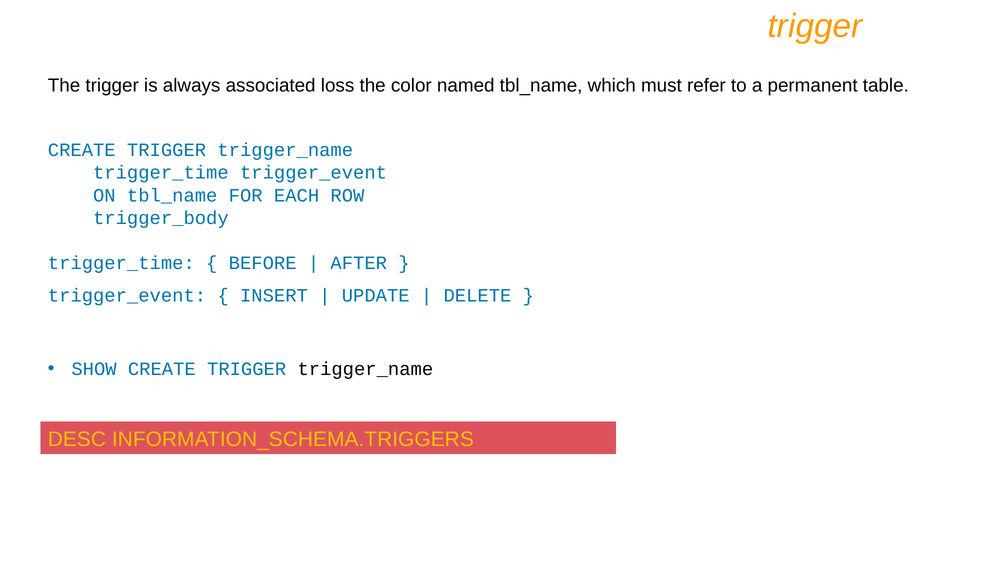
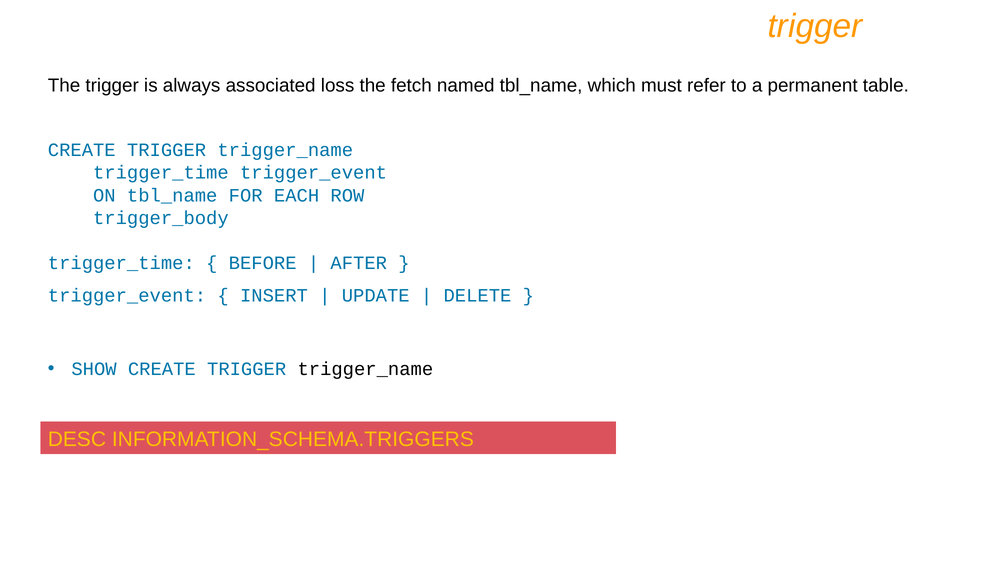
color: color -> fetch
